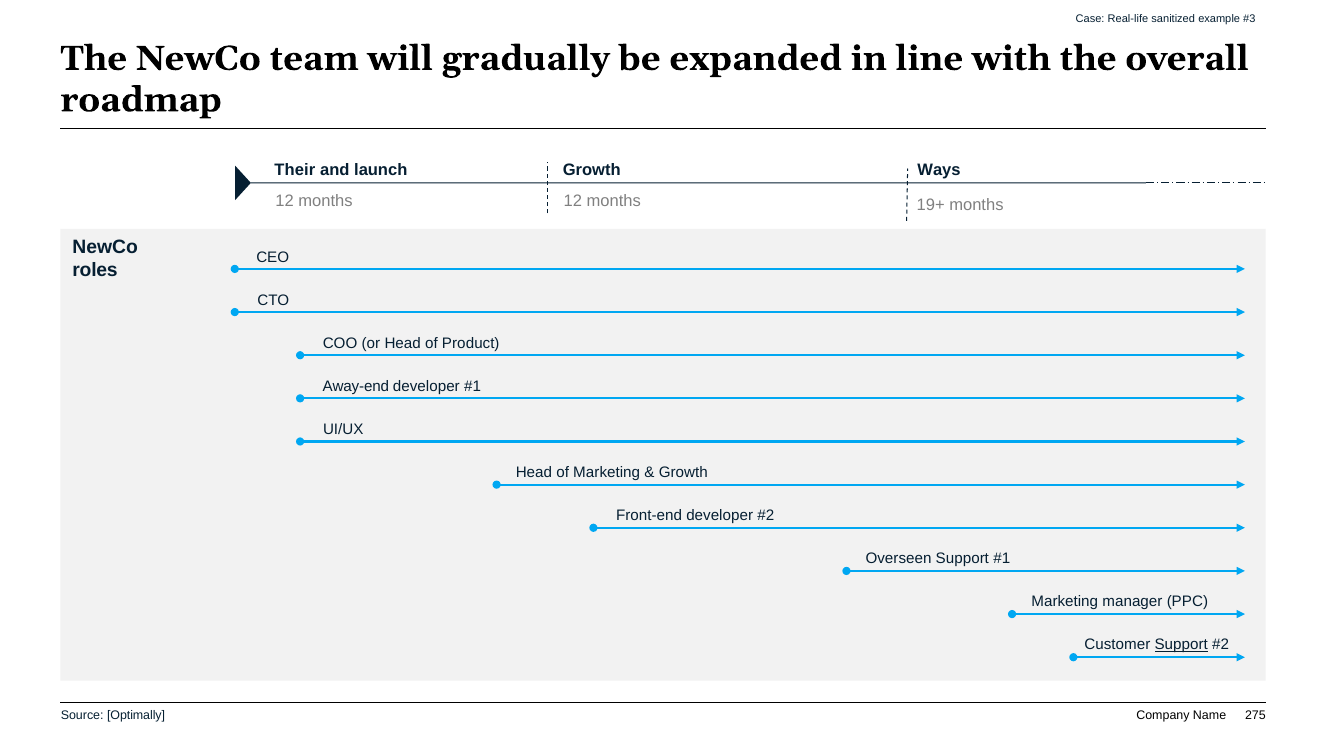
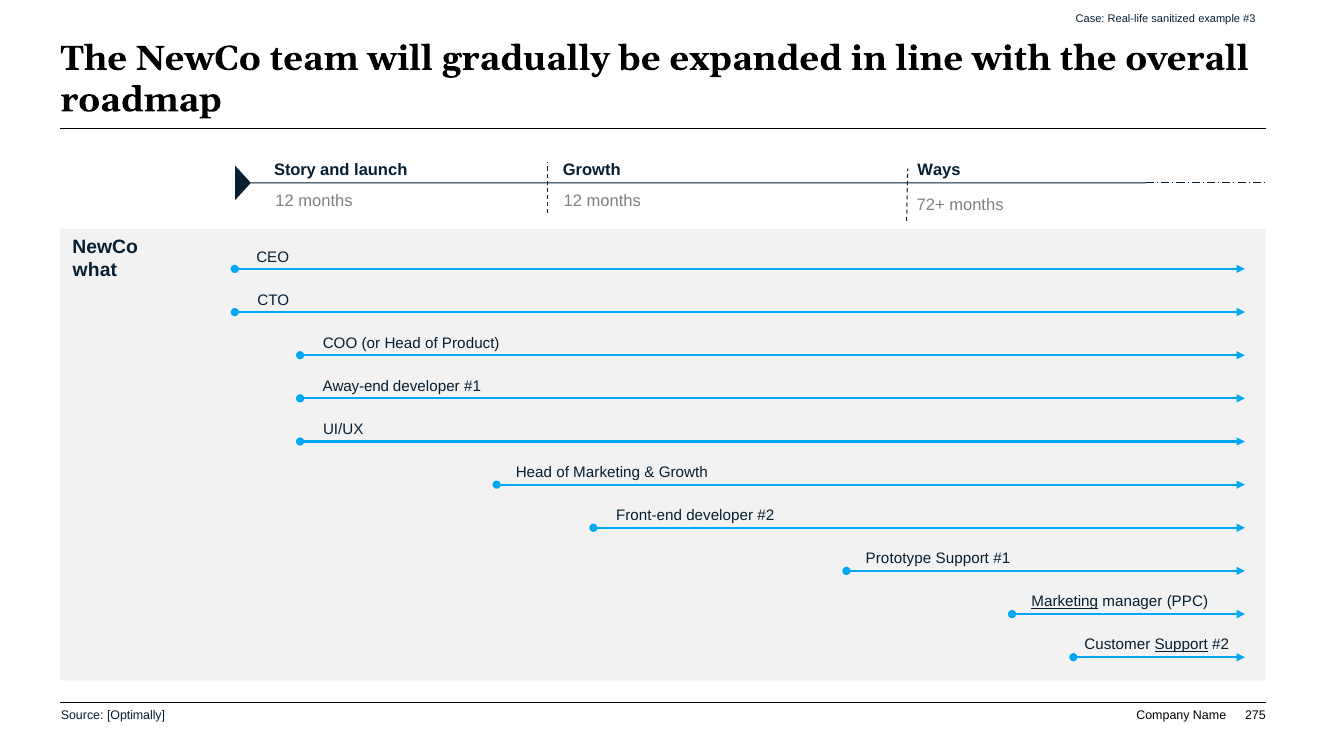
Their: Their -> Story
19+: 19+ -> 72+
roles: roles -> what
Overseen: Overseen -> Prototype
Marketing at (1065, 602) underline: none -> present
